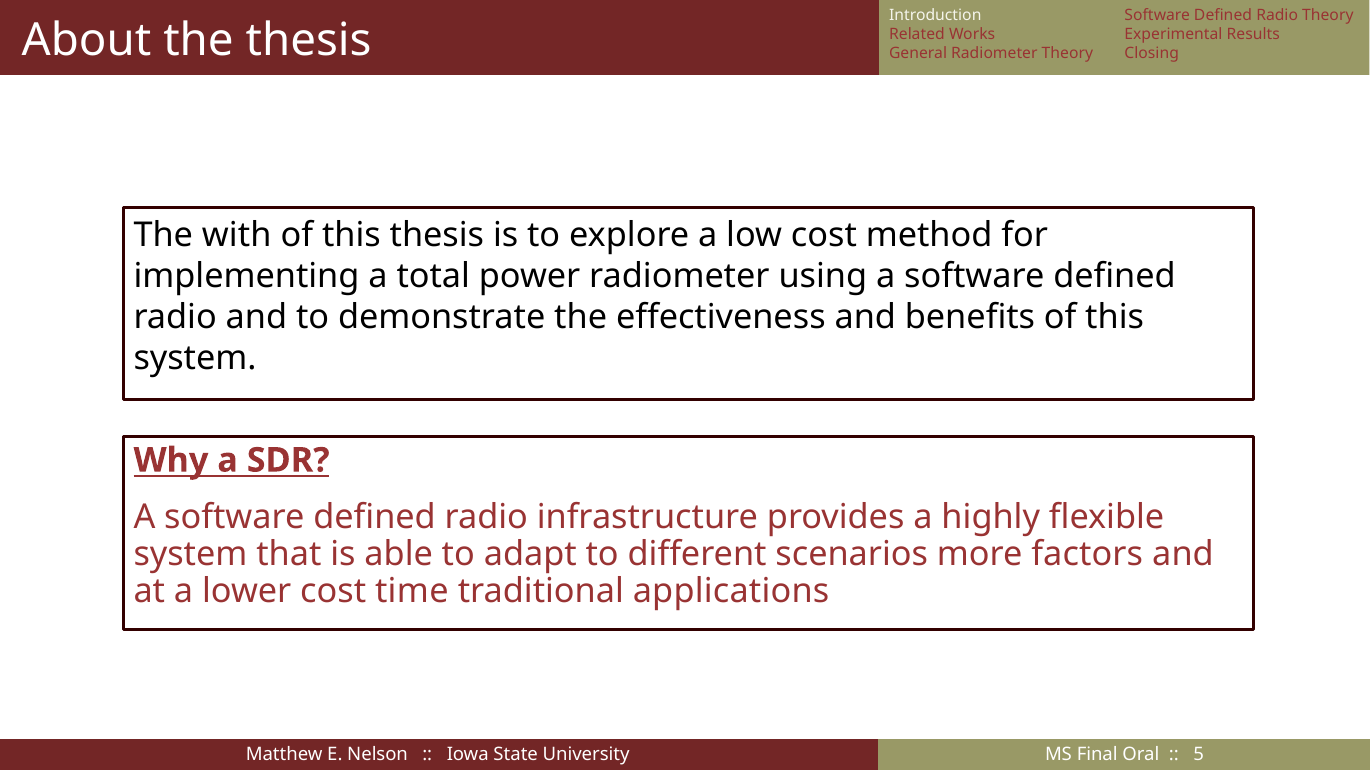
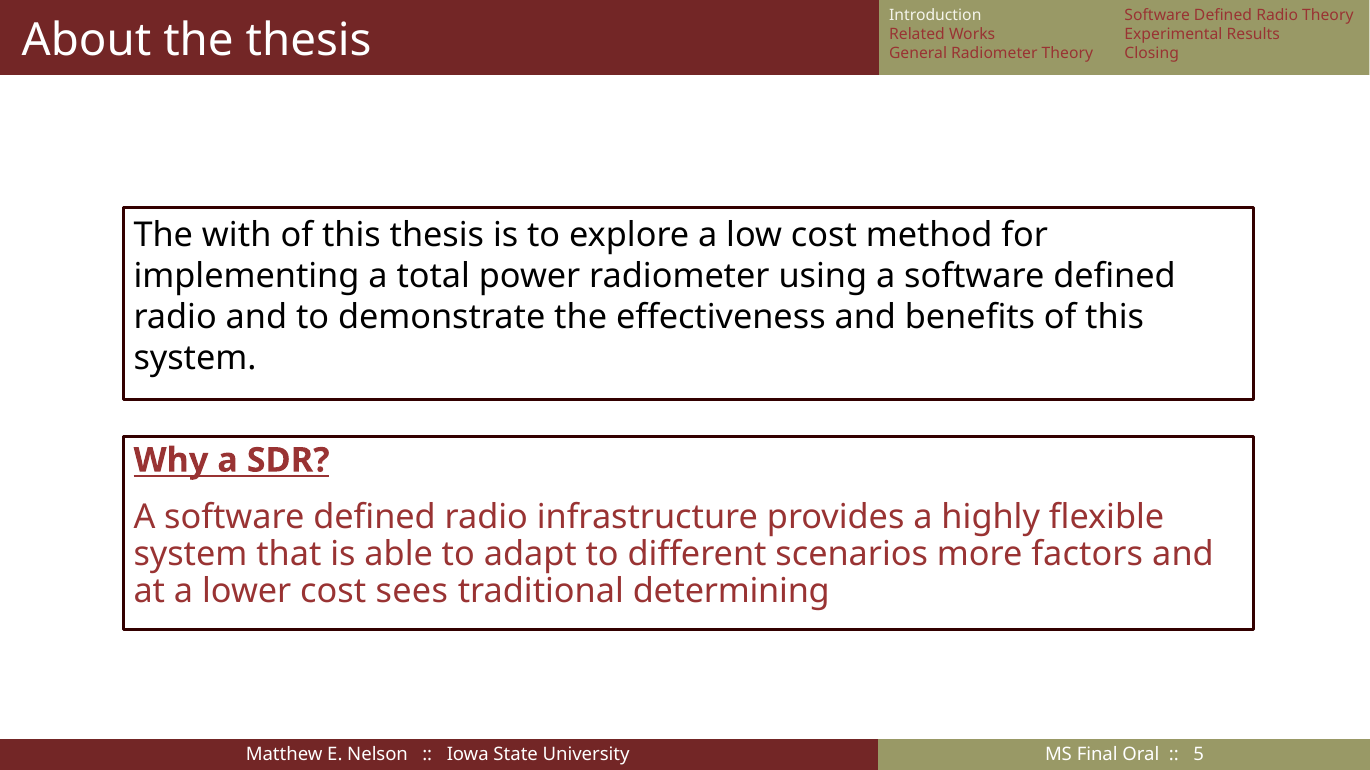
time: time -> sees
applications: applications -> determining
